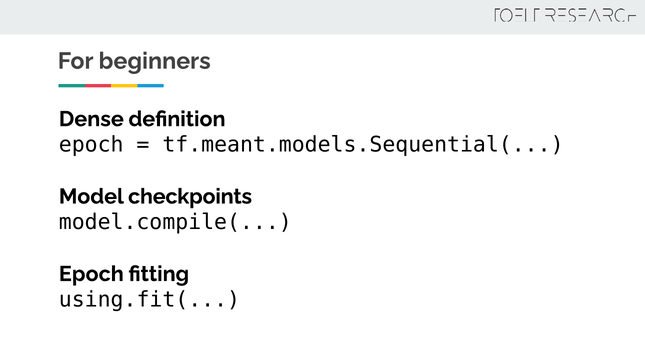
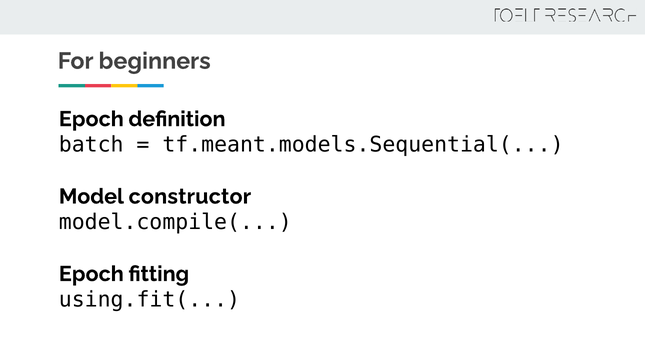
Dense at (91, 119): Dense -> Epoch
epoch at (91, 145): epoch -> batch
checkpoints: checkpoints -> constructor
